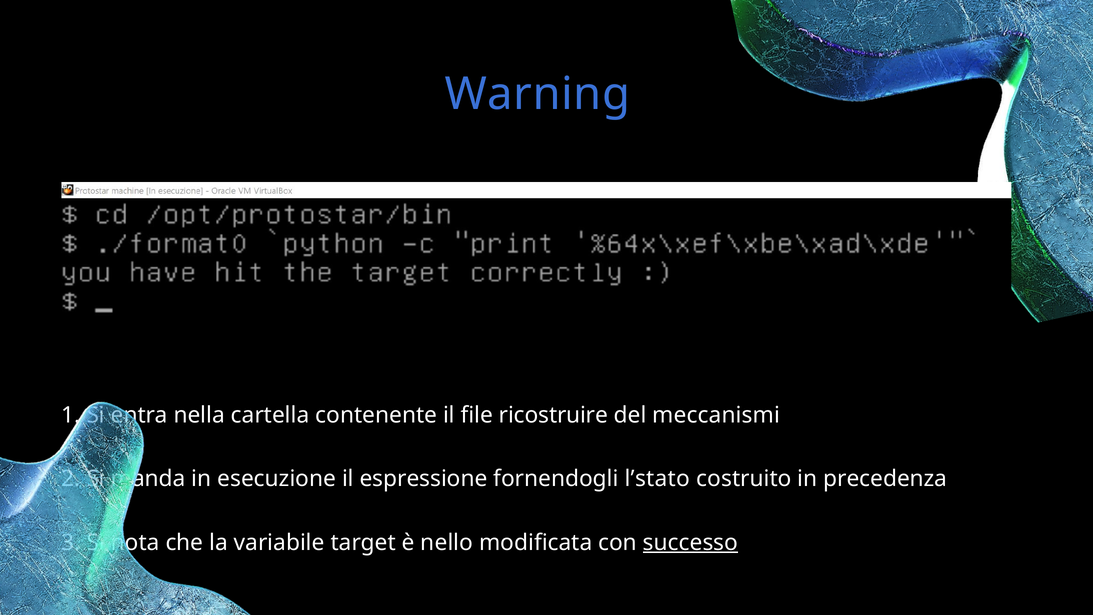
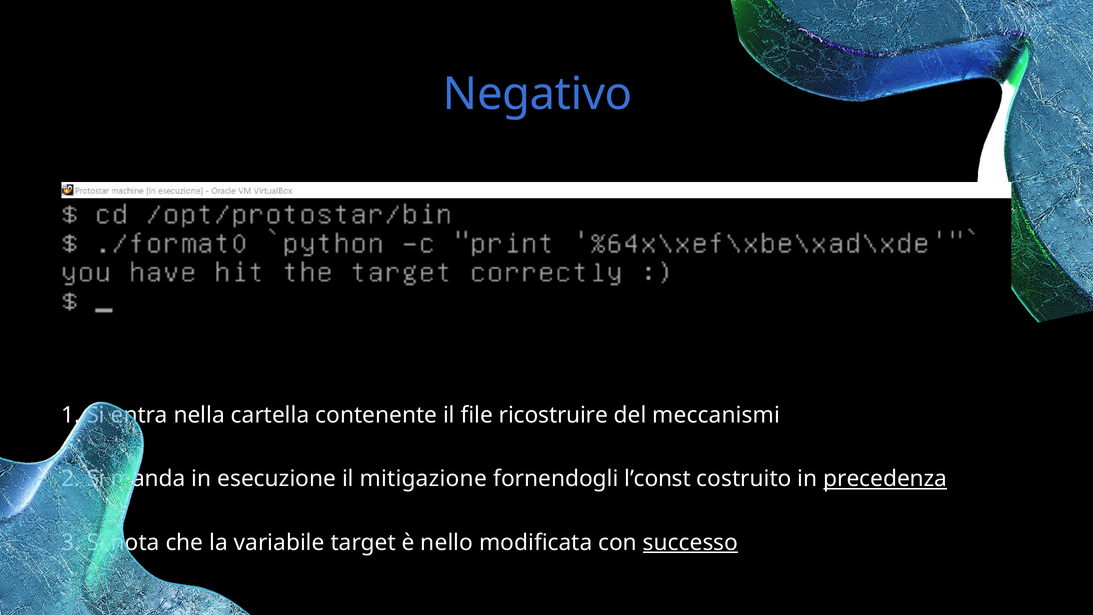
Warning: Warning -> Negativo
espressione: espressione -> mitigazione
l’stato: l’stato -> l’const
precedenza underline: none -> present
